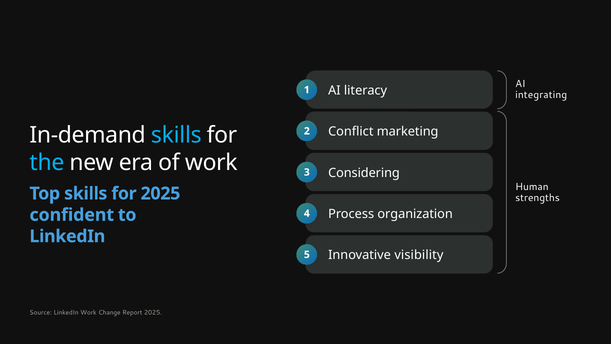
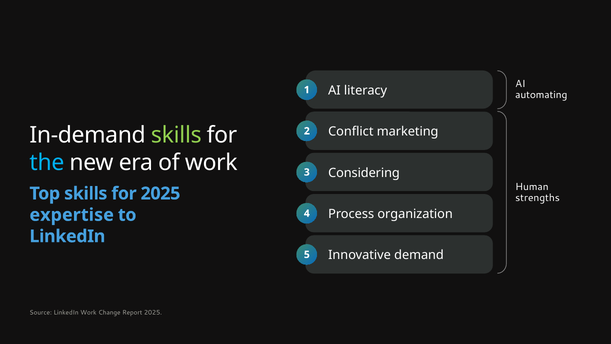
integrating: integrating -> automating
skills at (176, 135) colour: light blue -> light green
confident: confident -> expertise
visibility: visibility -> demand
